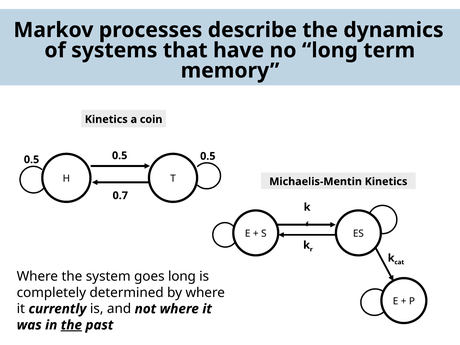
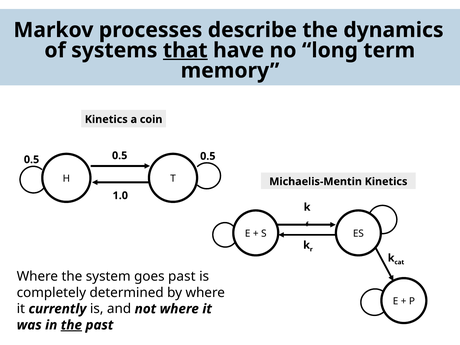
that underline: none -> present
0.7: 0.7 -> 1.0
goes long: long -> past
